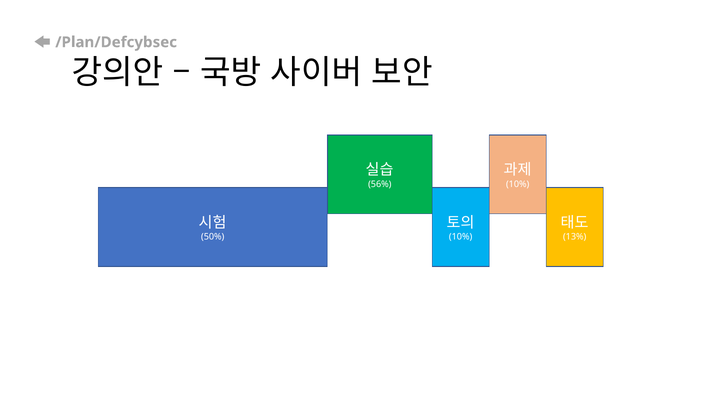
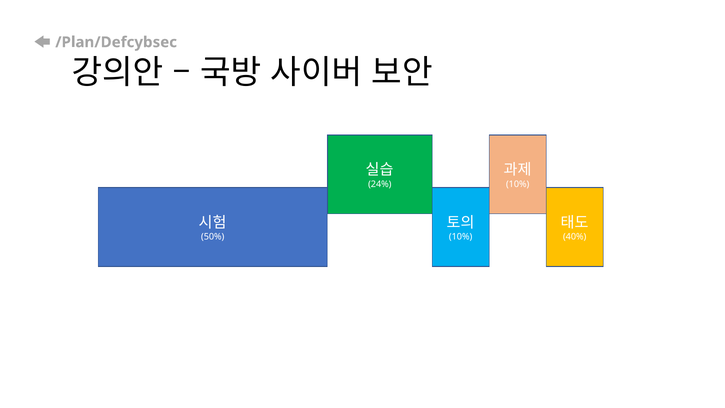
56%: 56% -> 24%
13%: 13% -> 40%
